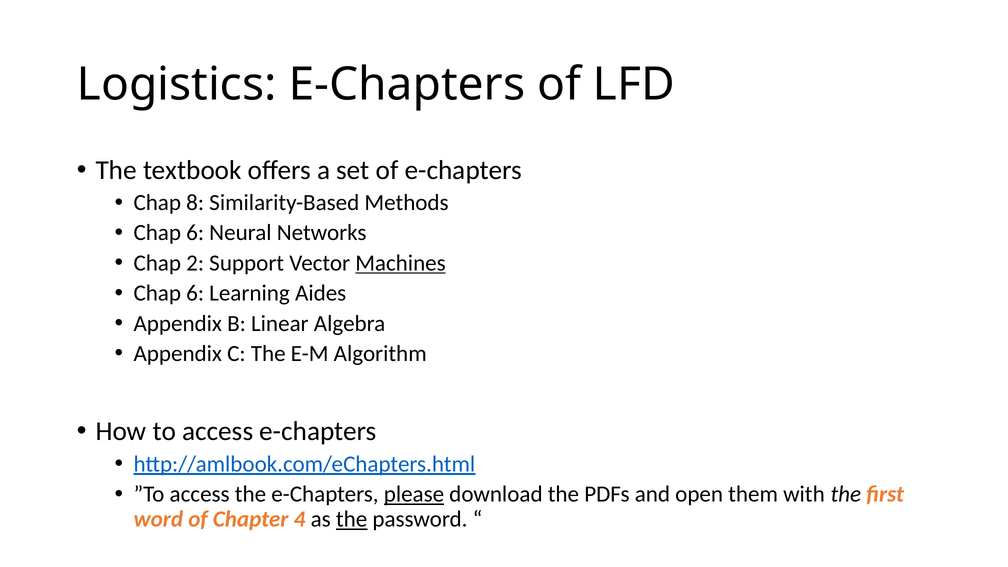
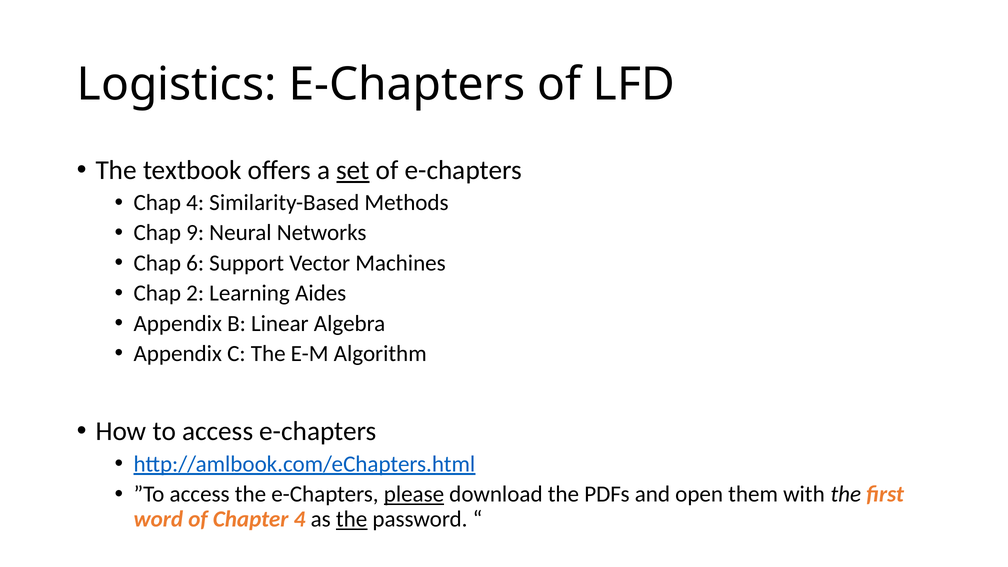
set underline: none -> present
Chap 8: 8 -> 4
6 at (195, 233): 6 -> 9
2: 2 -> 6
Machines underline: present -> none
6 at (195, 293): 6 -> 2
